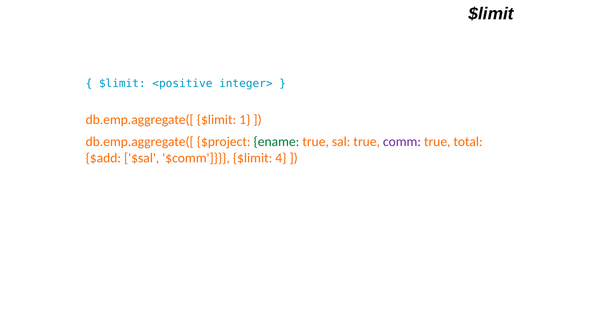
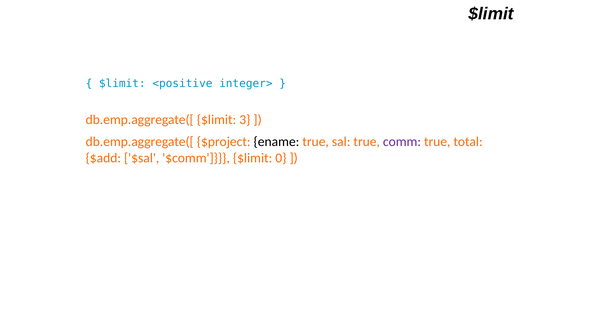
1: 1 -> 3
ename colour: green -> black
4: 4 -> 0
